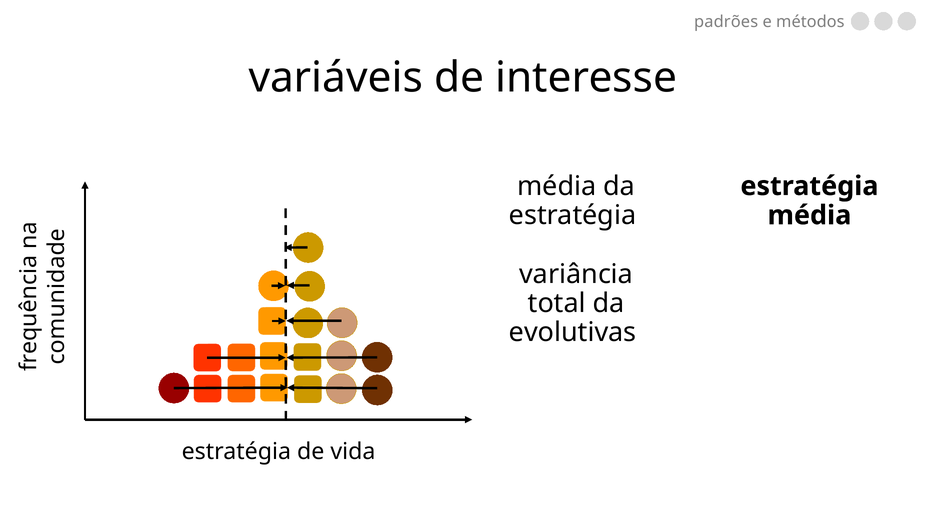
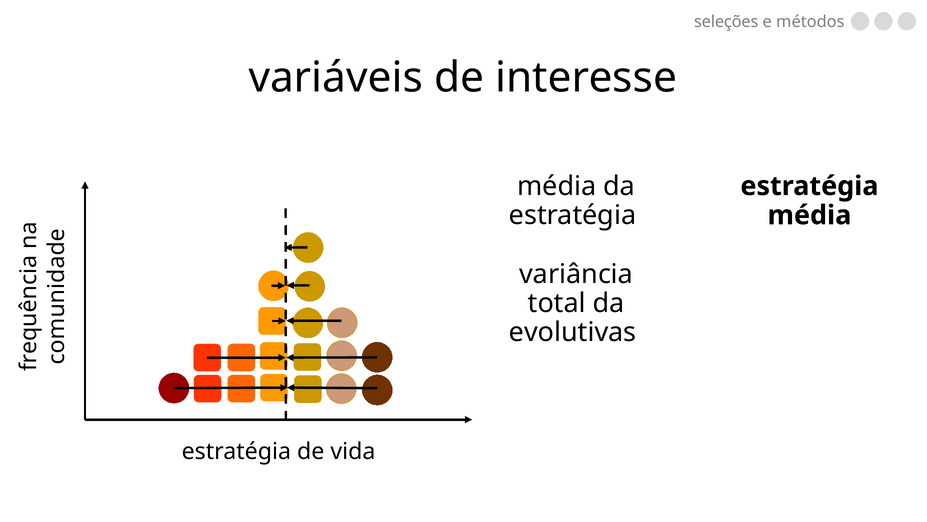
padrões: padrões -> seleções
